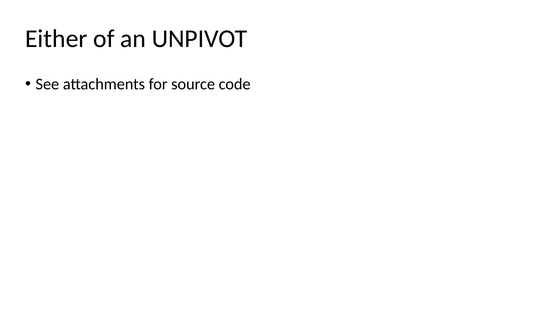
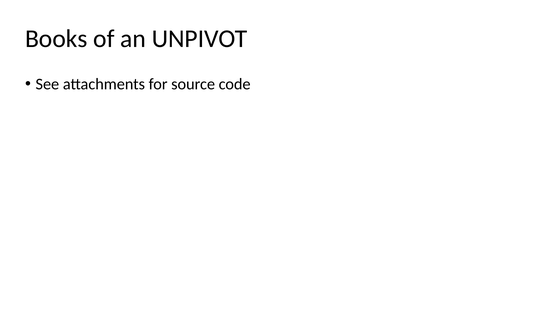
Either: Either -> Books
